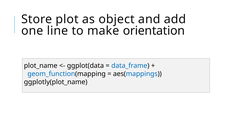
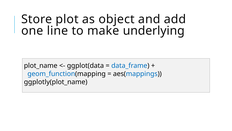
orientation: orientation -> underlying
